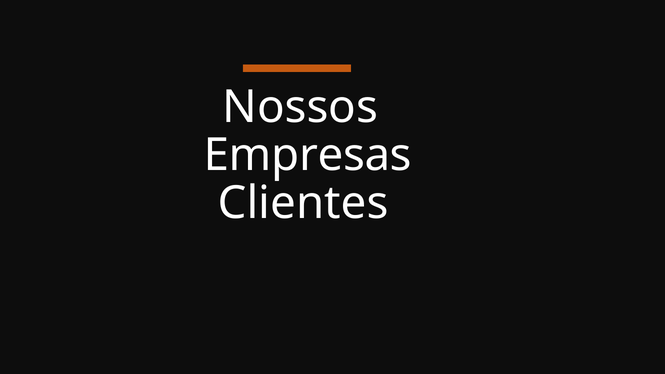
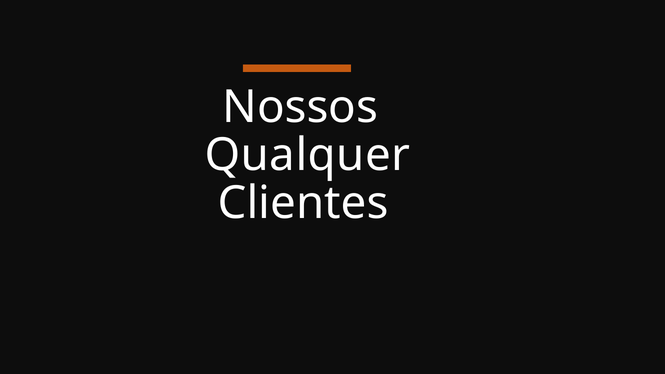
Empresas: Empresas -> Qualquer
